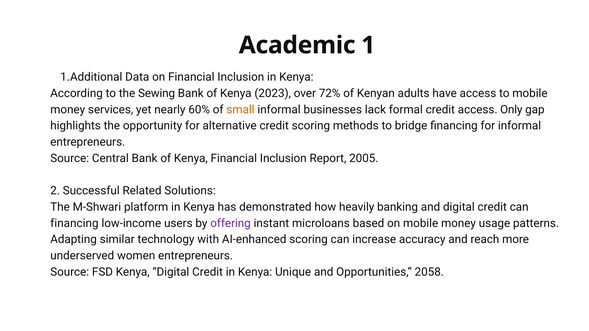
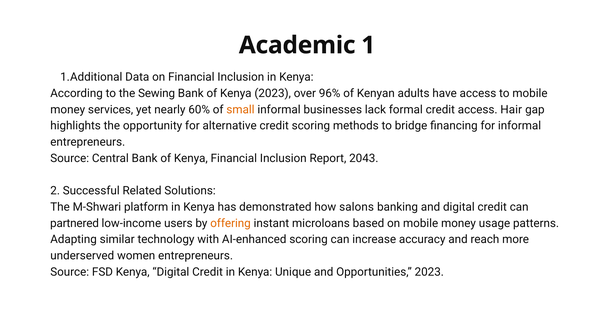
72%: 72% -> 96%
Only: Only -> Hair
2005: 2005 -> 2043
heavily: heavily -> salons
financing at (74, 223): financing -> partnered
offering colour: purple -> orange
Opportunities 2058: 2058 -> 2023
